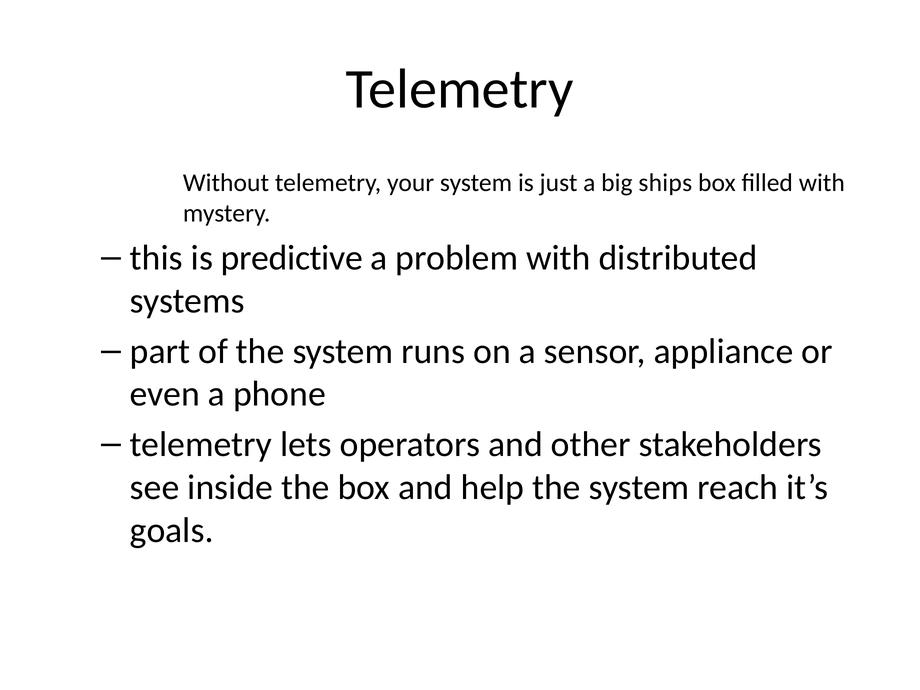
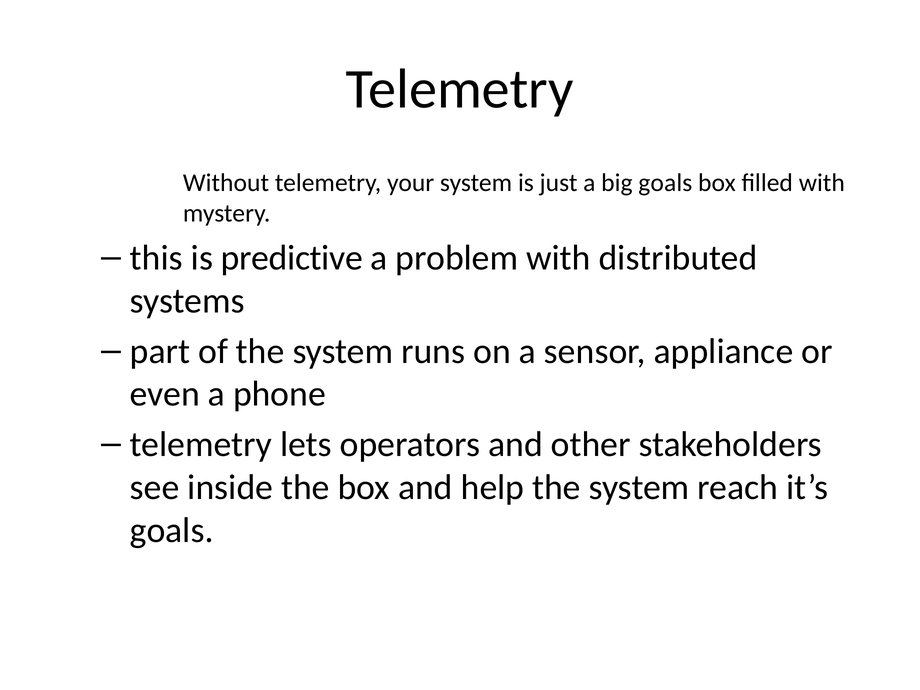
big ships: ships -> goals
